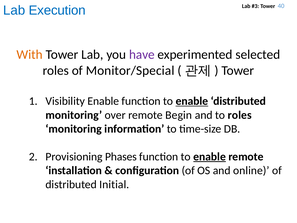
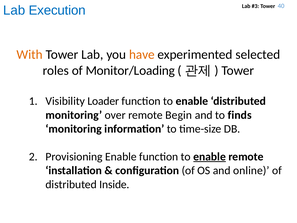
have colour: purple -> orange
Monitor/Special: Monitor/Special -> Monitor/Loading
Visibility Enable: Enable -> Loader
enable at (192, 101) underline: present -> none
to roles: roles -> finds
Provisioning Phases: Phases -> Enable
Initial: Initial -> Inside
